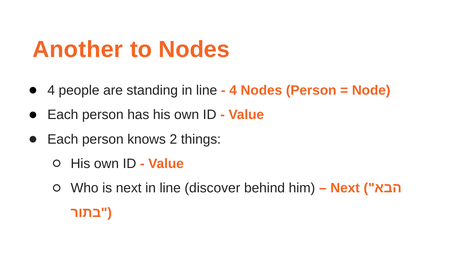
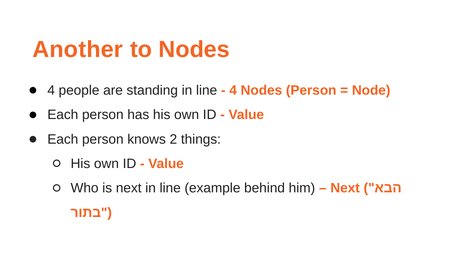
discover: discover -> example
